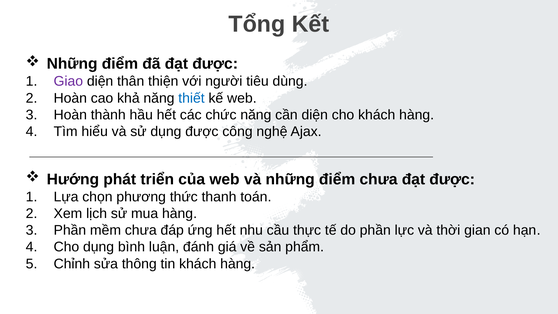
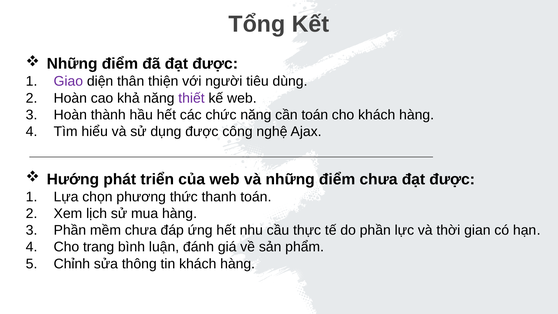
thiết colour: blue -> purple
cần diện: diện -> toán
Cho dụng: dụng -> trang
